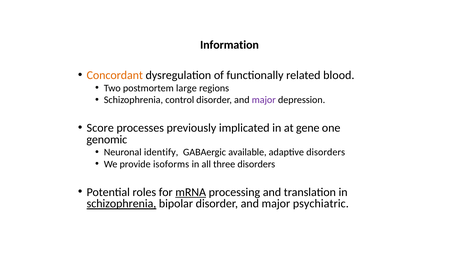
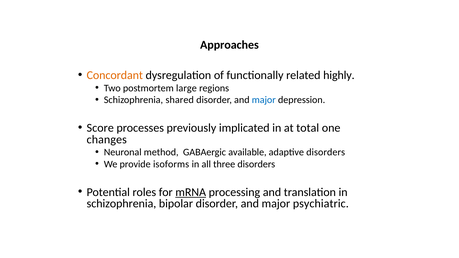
Information: Information -> Approaches
blood: blood -> highly
control: control -> shared
major at (264, 100) colour: purple -> blue
gene: gene -> total
genomic: genomic -> changes
identify: identify -> method
schizophrenia at (121, 204) underline: present -> none
